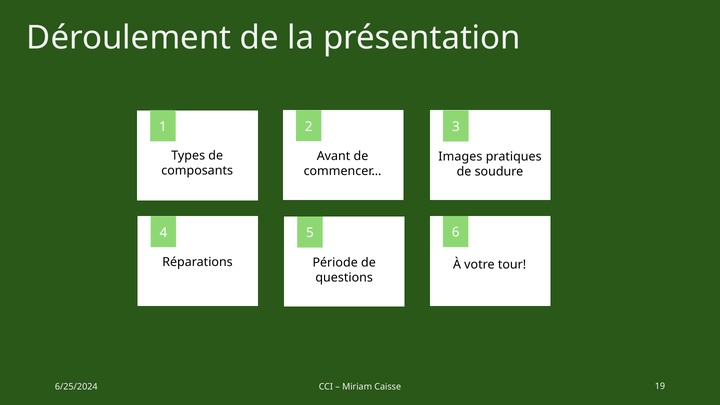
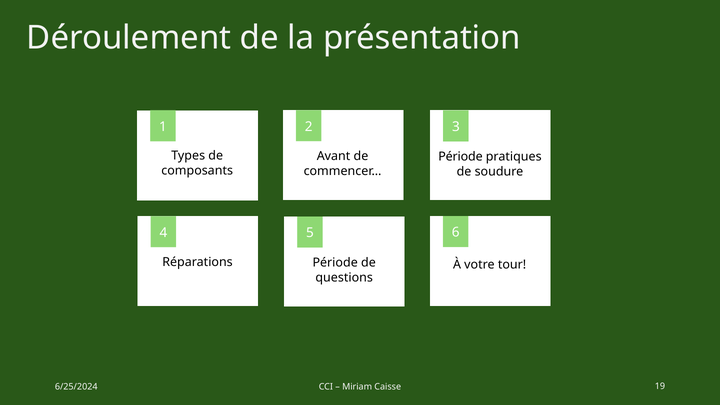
Images at (460, 156): Images -> Période
